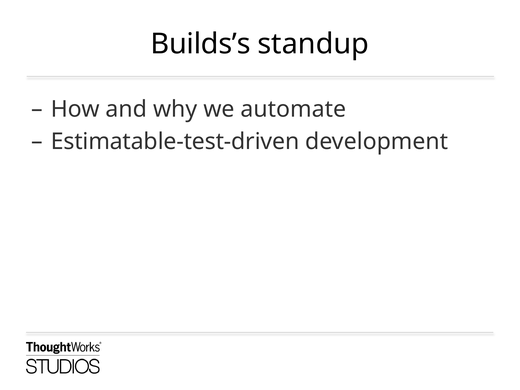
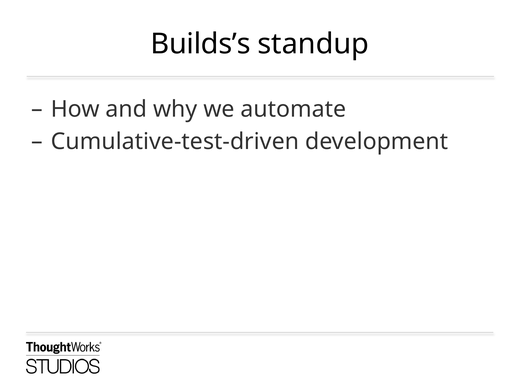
Estimatable-test-driven: Estimatable-test-driven -> Cumulative-test-driven
